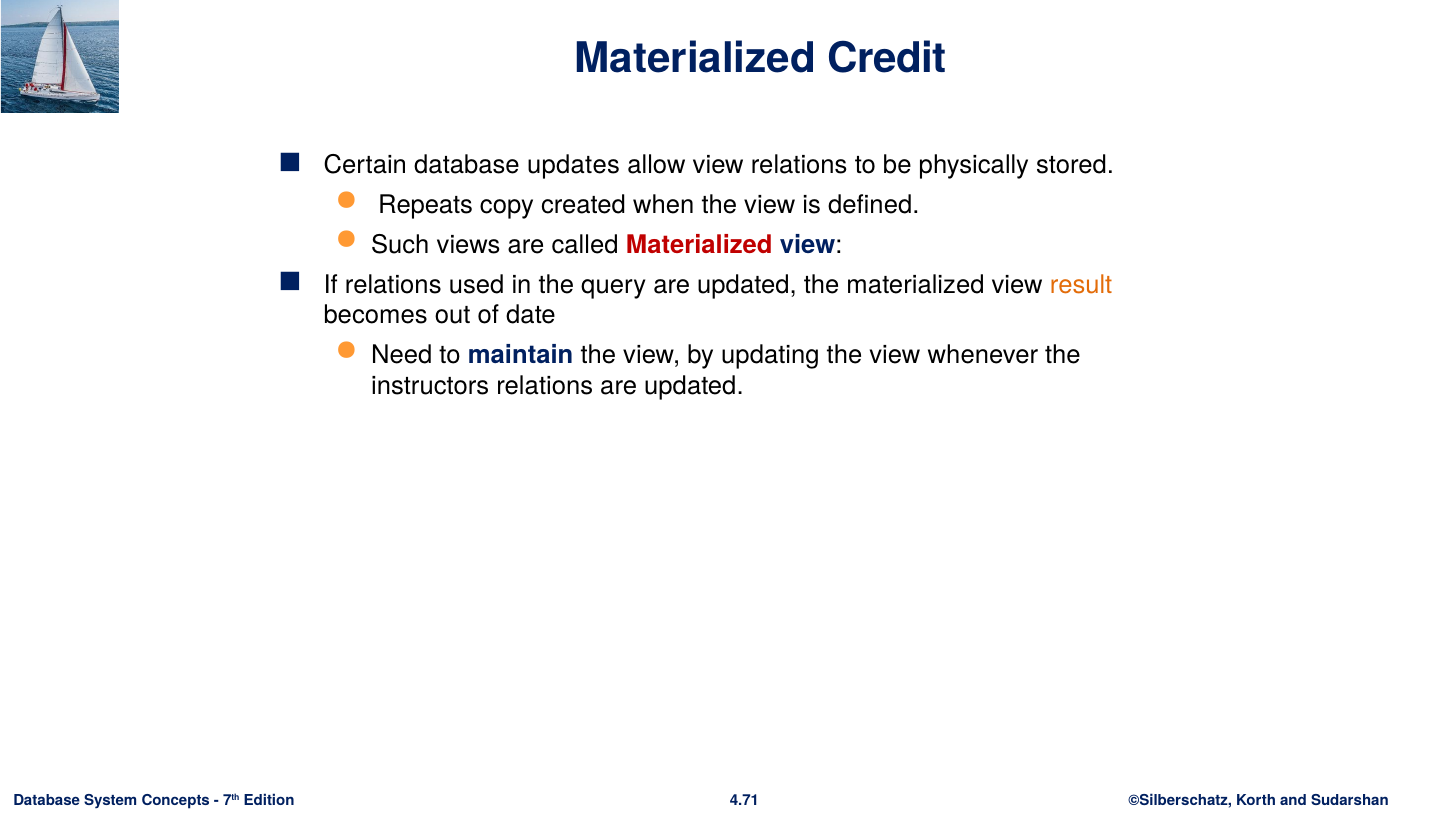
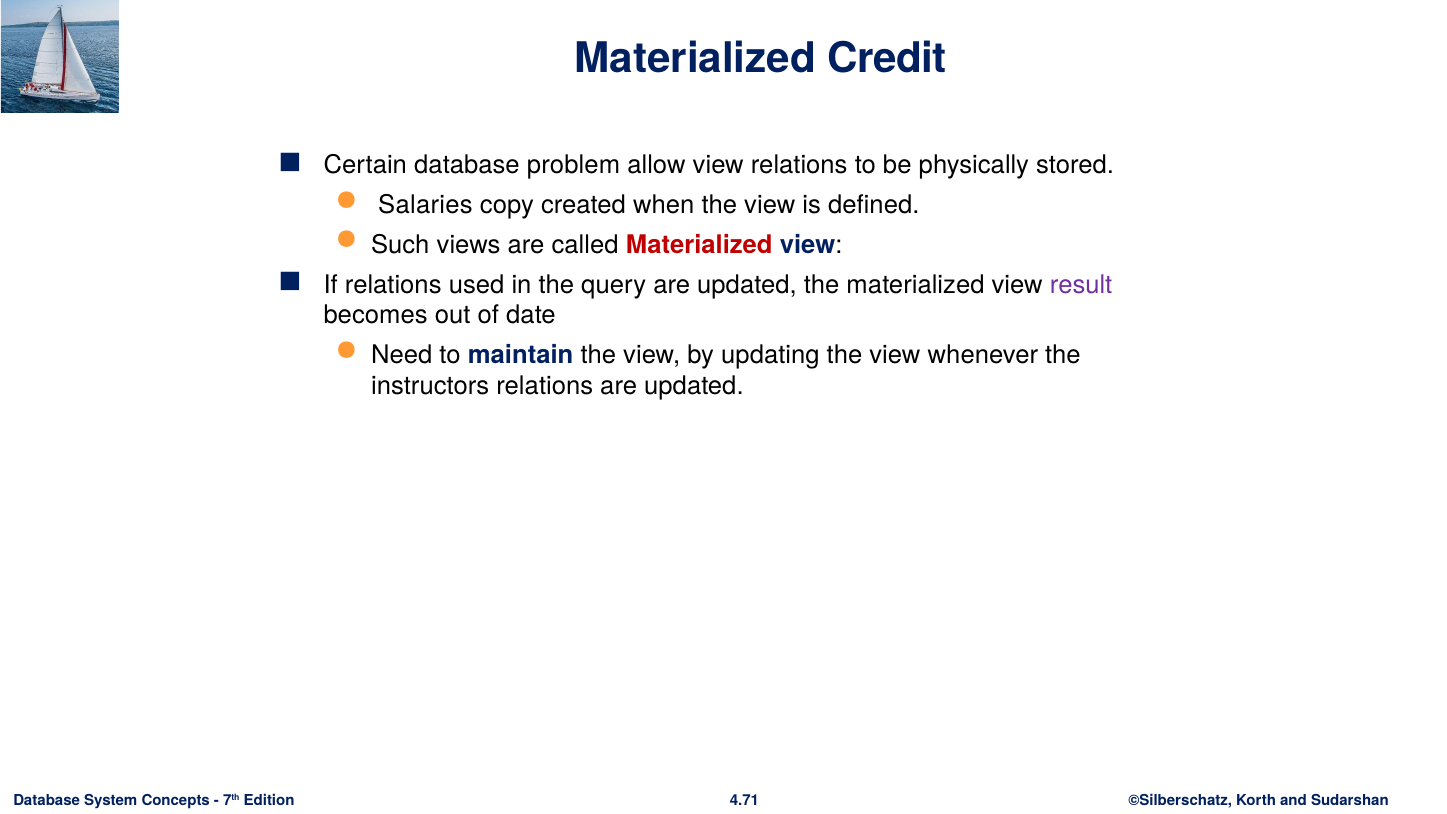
updates: updates -> problem
Repeats: Repeats -> Salaries
result colour: orange -> purple
